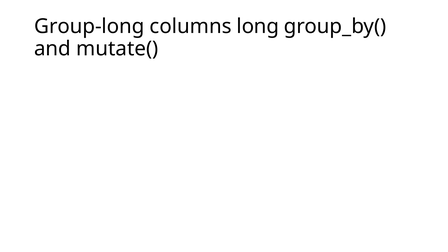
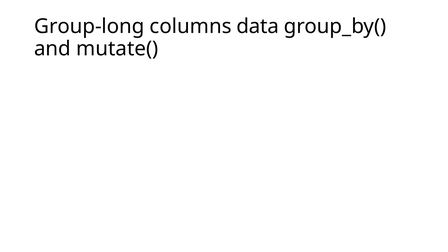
long: long -> data
